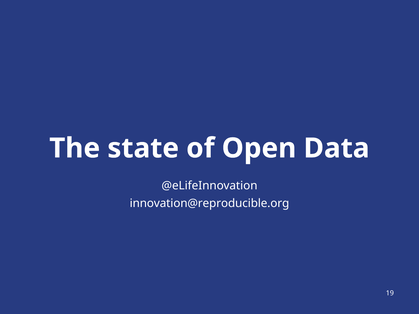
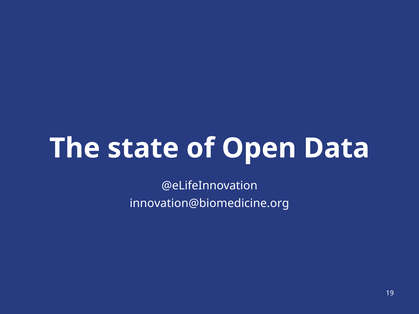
innovation@reproducible.org: innovation@reproducible.org -> innovation@biomedicine.org
